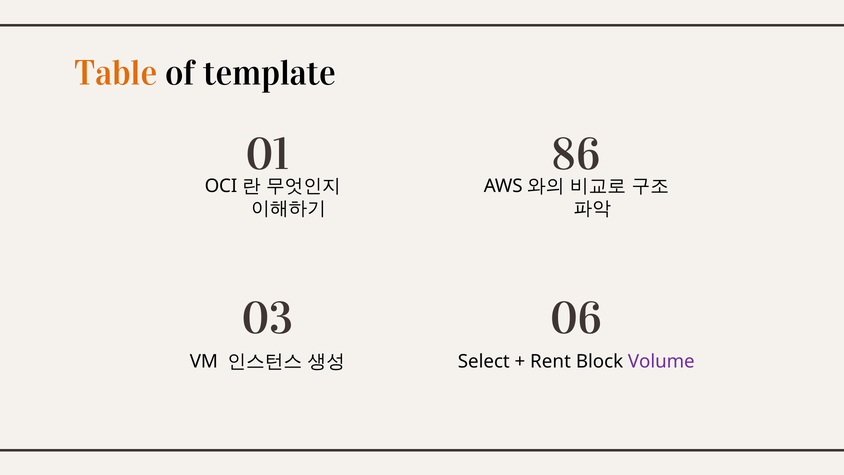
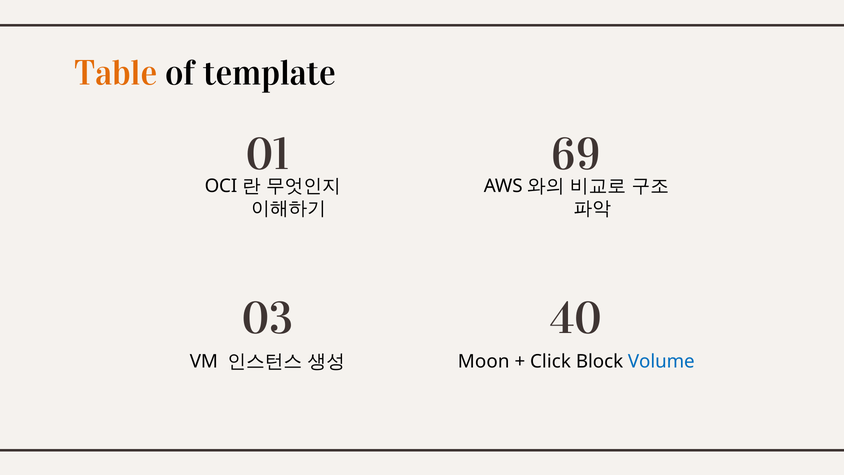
86: 86 -> 69
06: 06 -> 40
Select: Select -> Moon
Rent: Rent -> Click
Volume colour: purple -> blue
